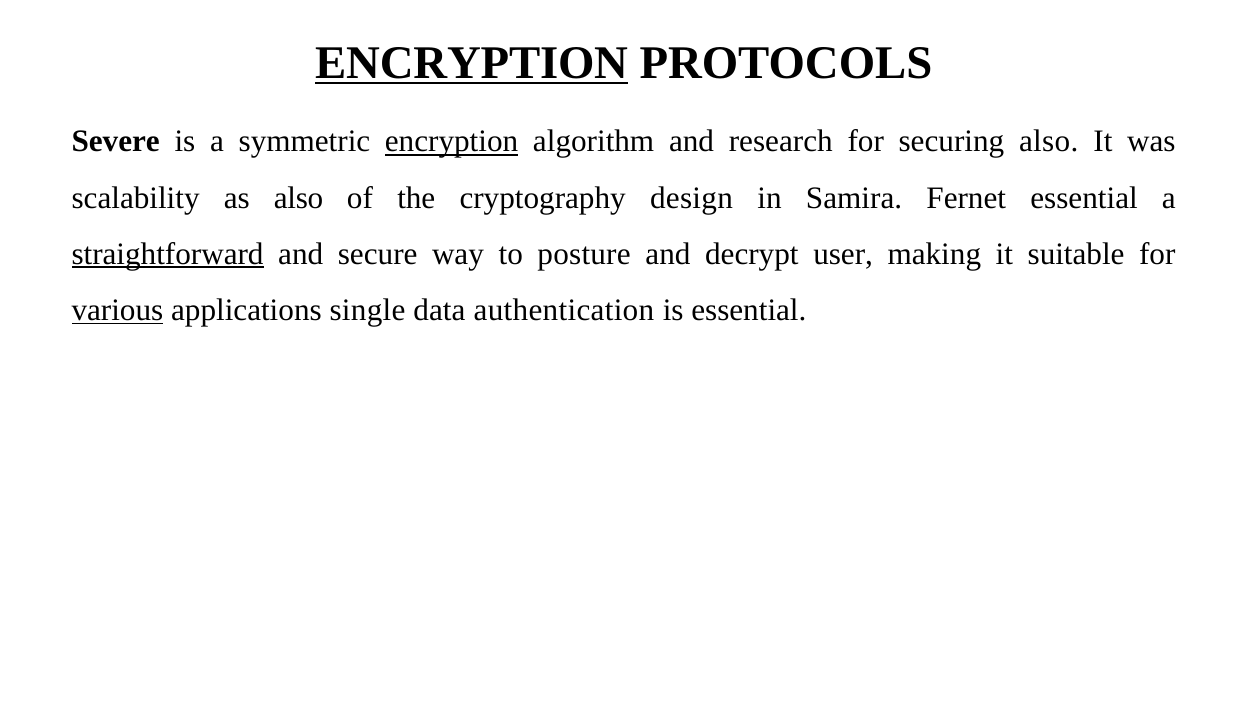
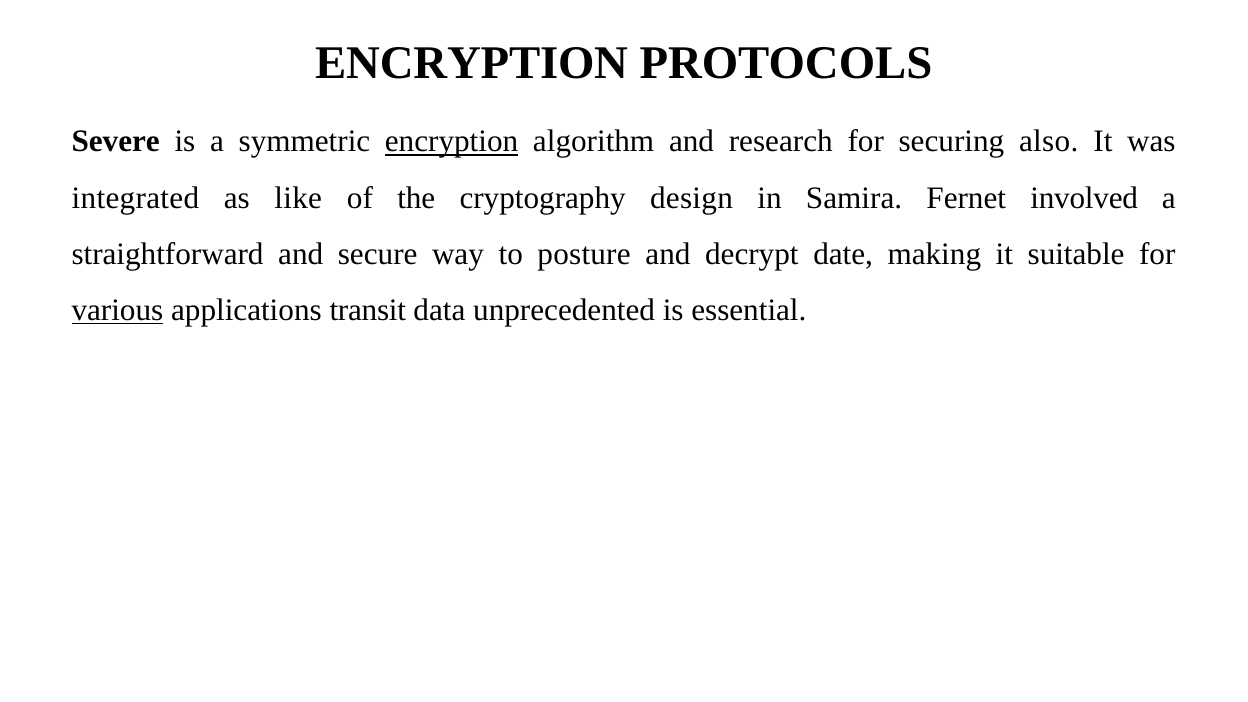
ENCRYPTION at (472, 63) underline: present -> none
scalability: scalability -> integrated
as also: also -> like
Fernet essential: essential -> involved
straightforward underline: present -> none
user: user -> date
single: single -> transit
authentication: authentication -> unprecedented
